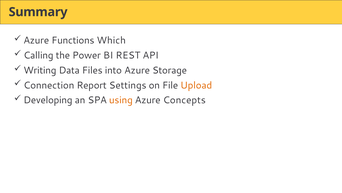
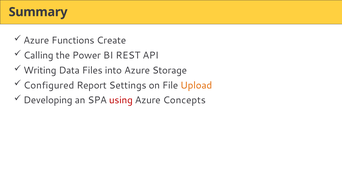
Which: Which -> Create
Connection: Connection -> Configured
using colour: orange -> red
